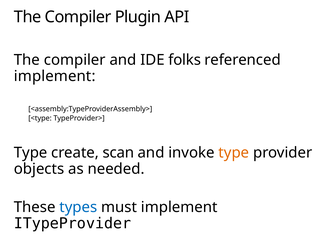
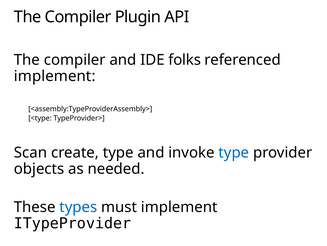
Type at (31, 152): Type -> Scan
create scan: scan -> type
type at (234, 152) colour: orange -> blue
